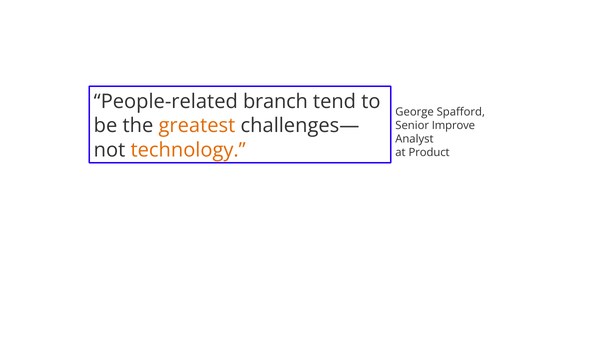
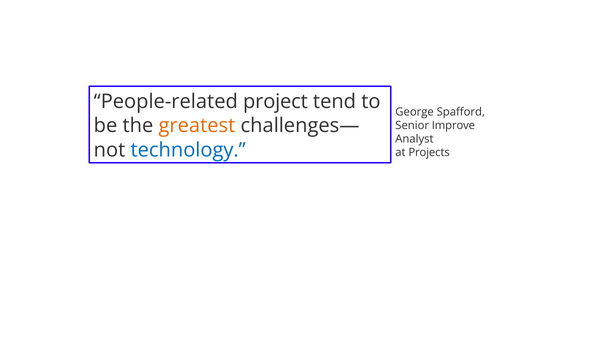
branch: branch -> project
technology colour: orange -> blue
Product: Product -> Projects
